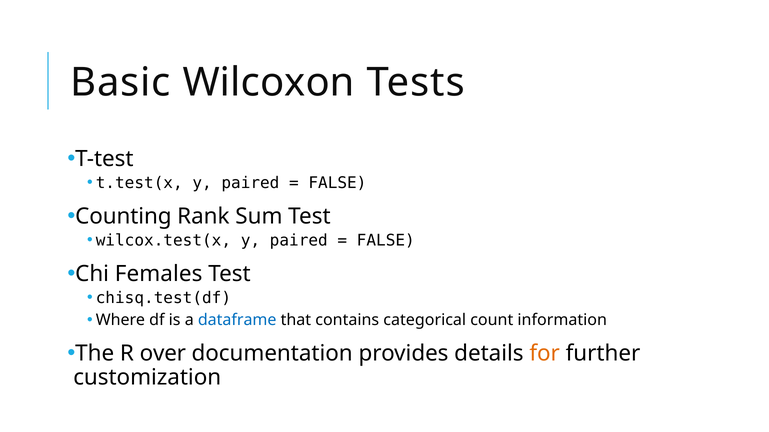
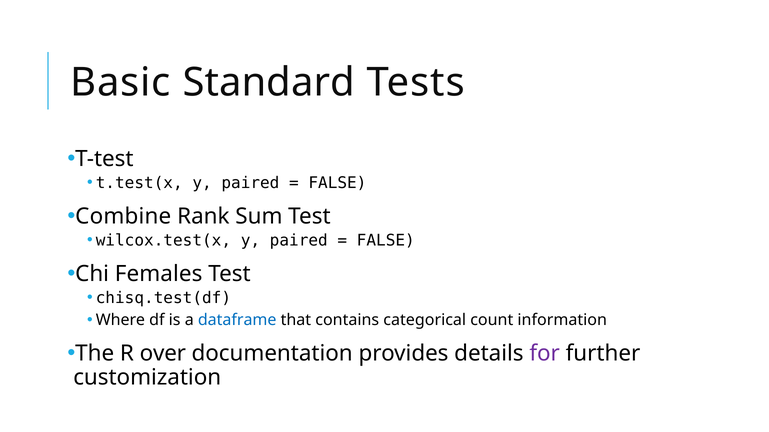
Wilcoxon: Wilcoxon -> Standard
Counting: Counting -> Combine
for colour: orange -> purple
